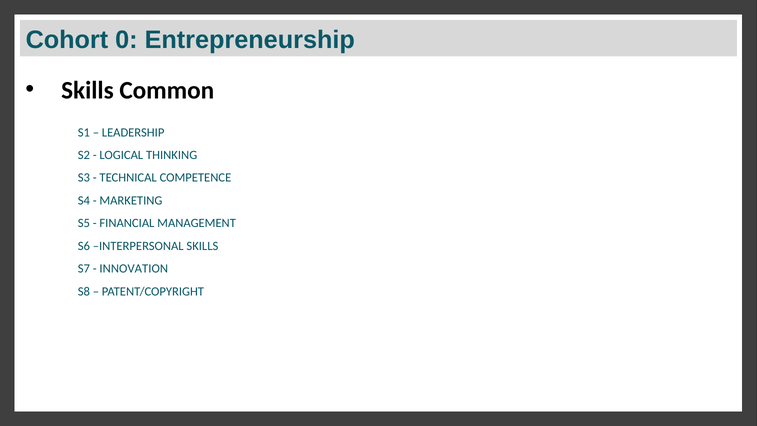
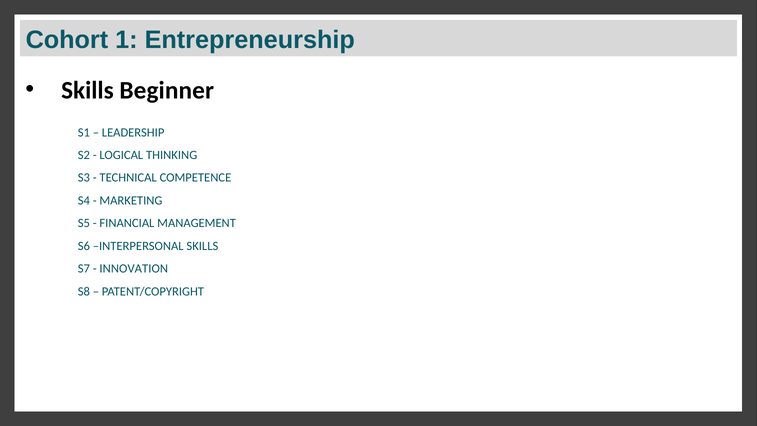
0: 0 -> 1
Common: Common -> Beginner
